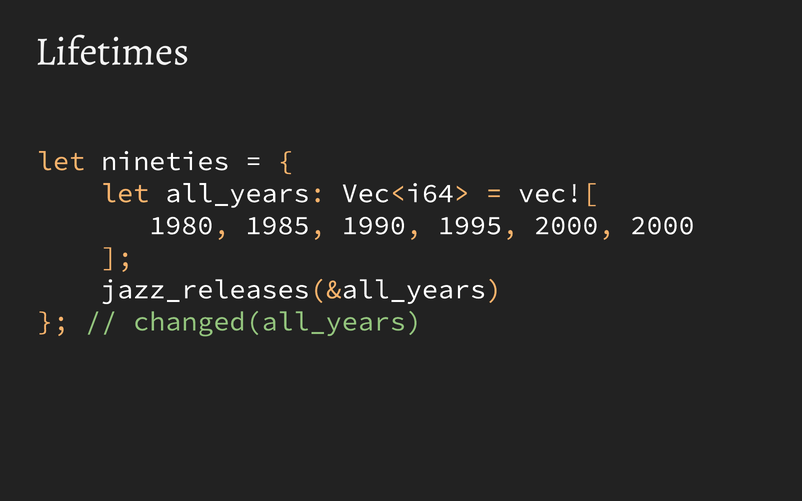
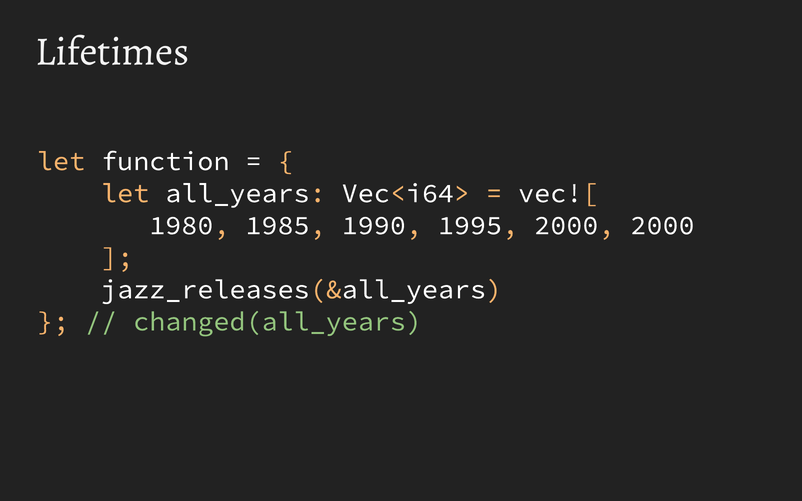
nineties: nineties -> function
